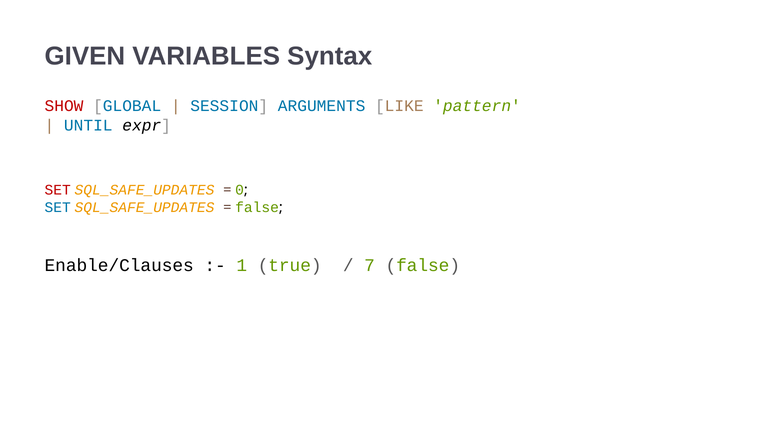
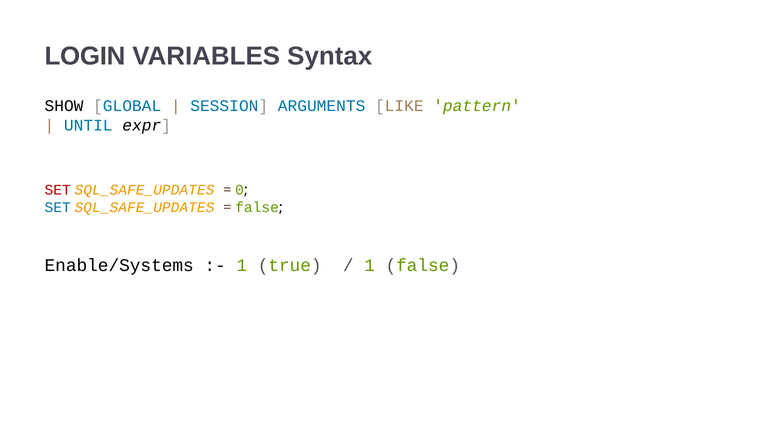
GIVEN: GIVEN -> LOGIN
SHOW colour: red -> black
Enable/Clauses: Enable/Clauses -> Enable/Systems
7 at (370, 265): 7 -> 1
